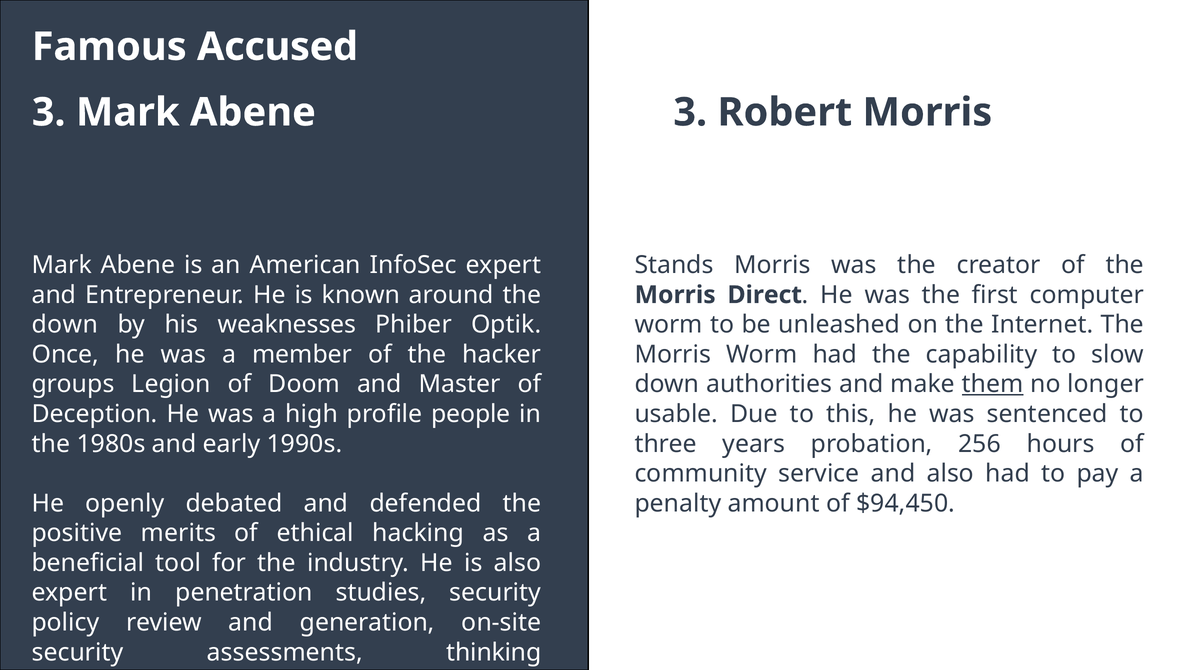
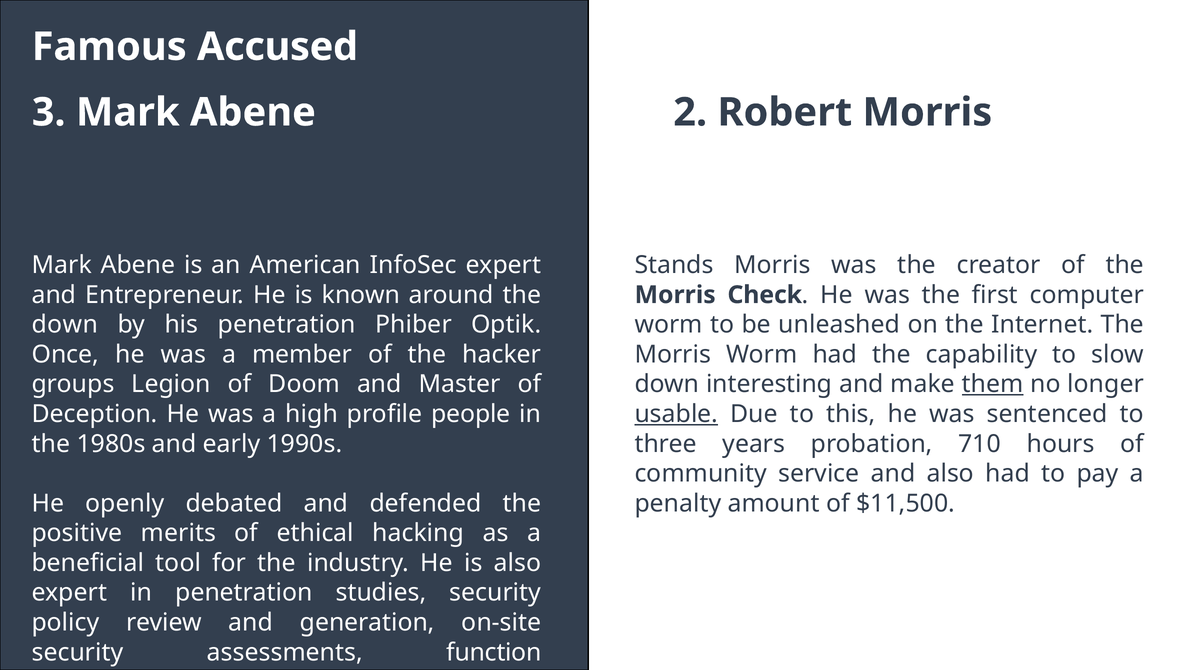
Abene 3: 3 -> 2
Direct: Direct -> Check
his weaknesses: weaknesses -> penetration
authorities: authorities -> interesting
usable underline: none -> present
256: 256 -> 710
$94,450: $94,450 -> $11,500
thinking: thinking -> function
